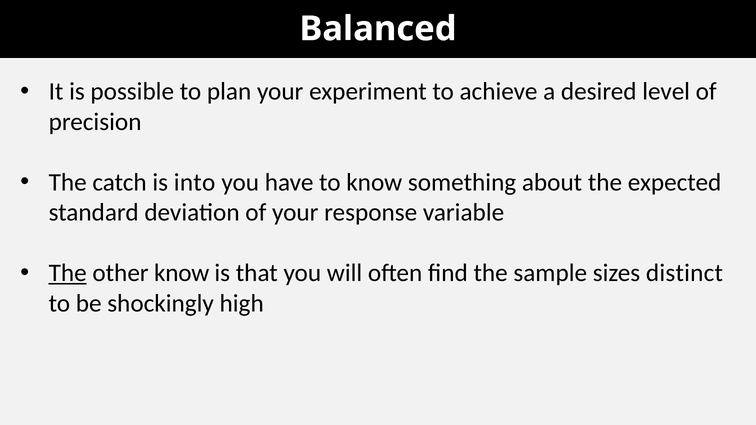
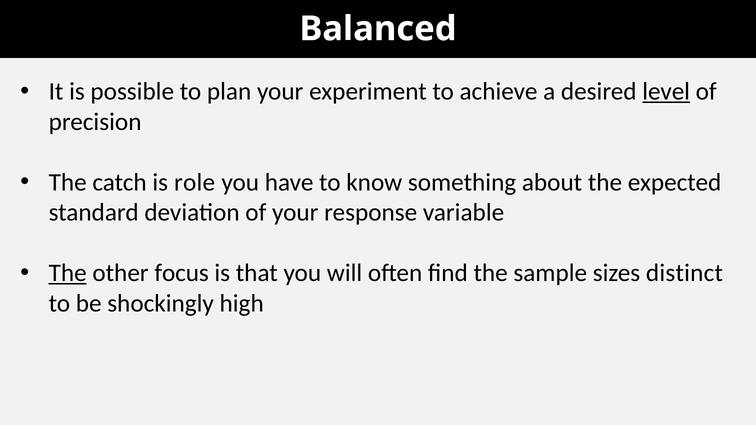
level underline: none -> present
into: into -> role
other know: know -> focus
